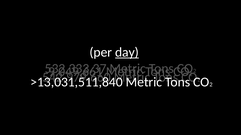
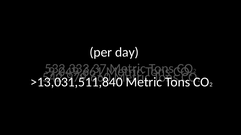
day underline: present -> none
